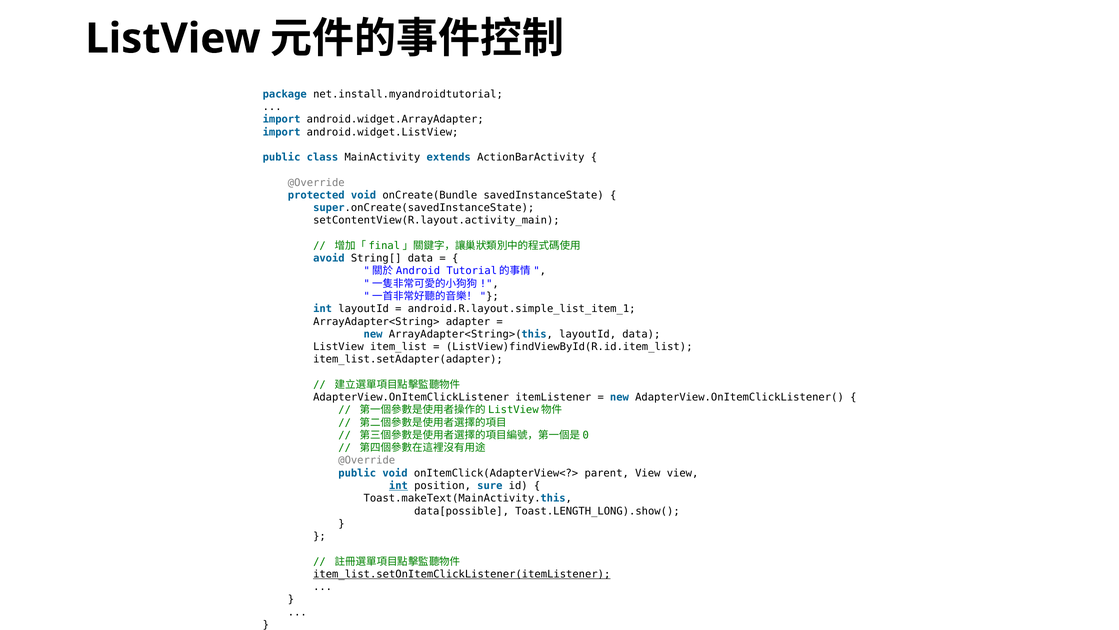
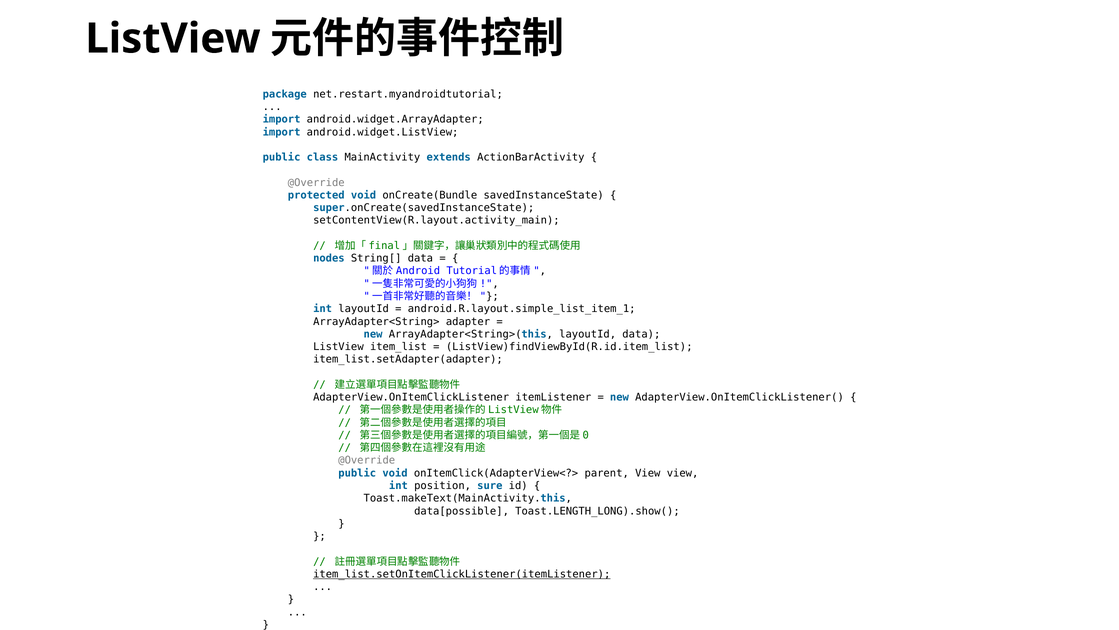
net.install.myandroidtutorial: net.install.myandroidtutorial -> net.restart.myandroidtutorial
avoid: avoid -> nodes
int at (398, 485) underline: present -> none
